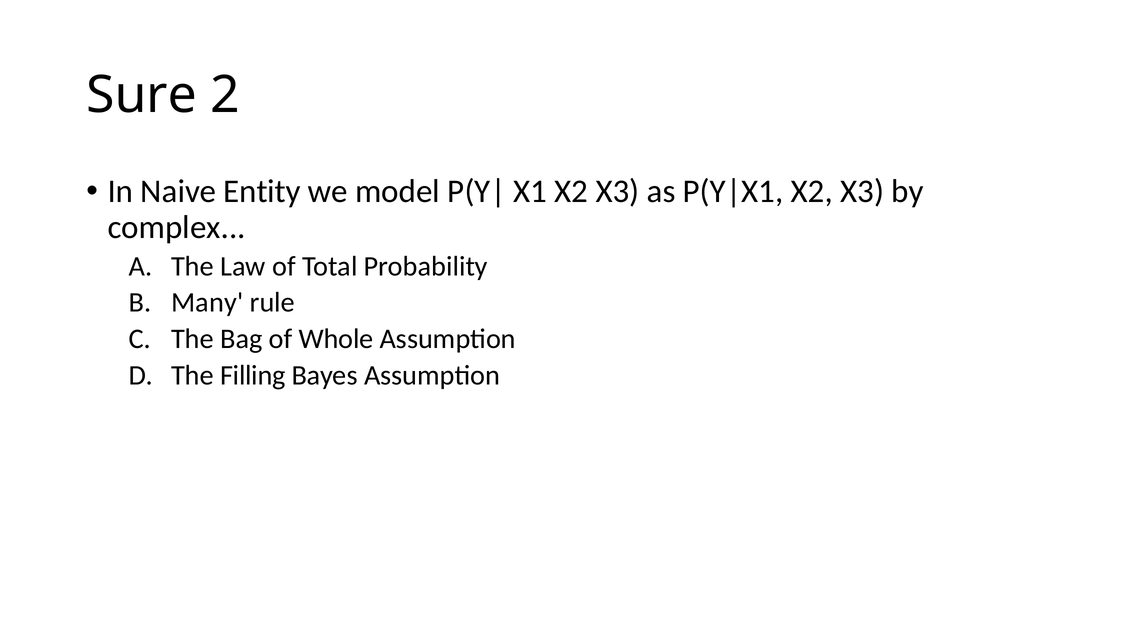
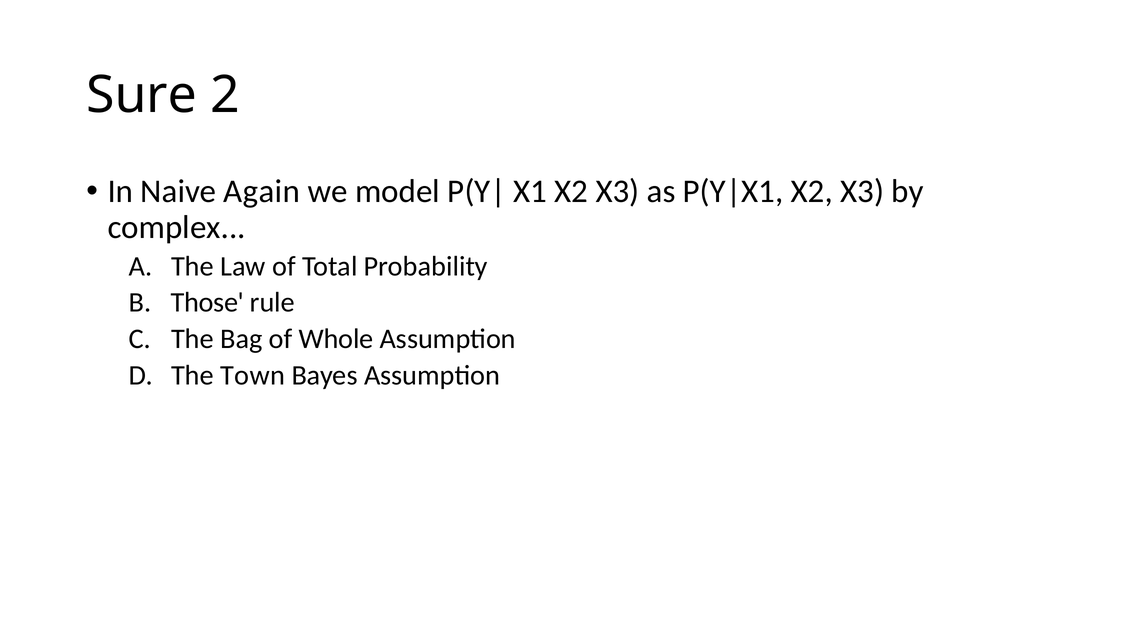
Entity: Entity -> Again
Many: Many -> Those
Filling: Filling -> Town
